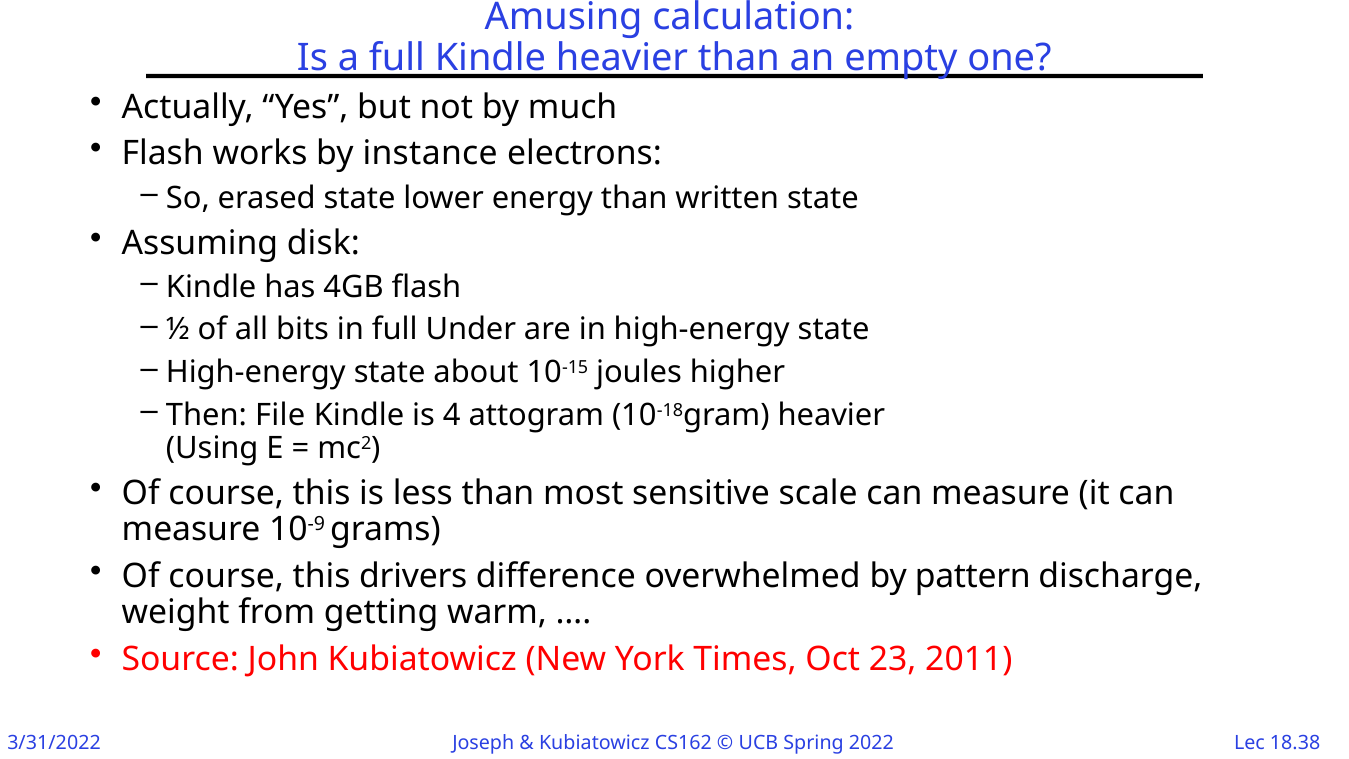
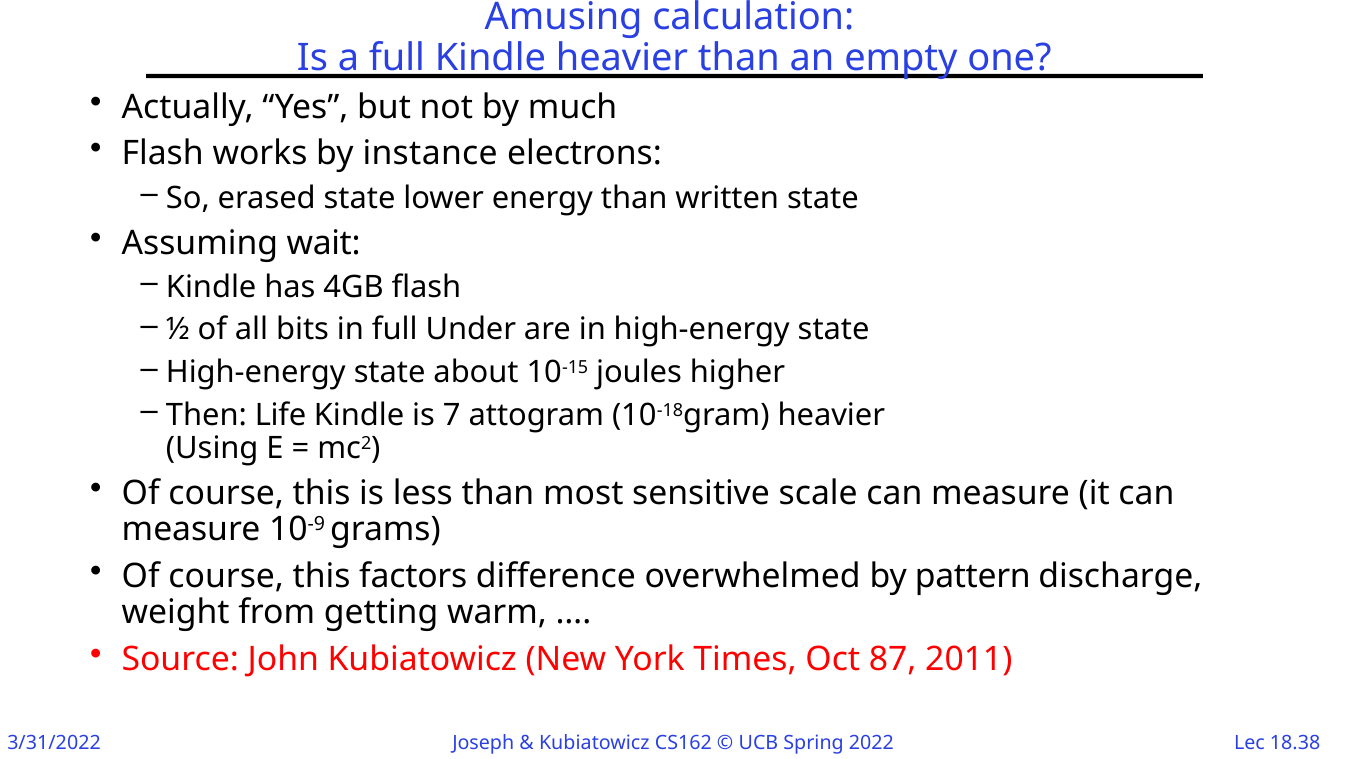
disk: disk -> wait
File: File -> Life
4: 4 -> 7
drivers: drivers -> factors
23: 23 -> 87
